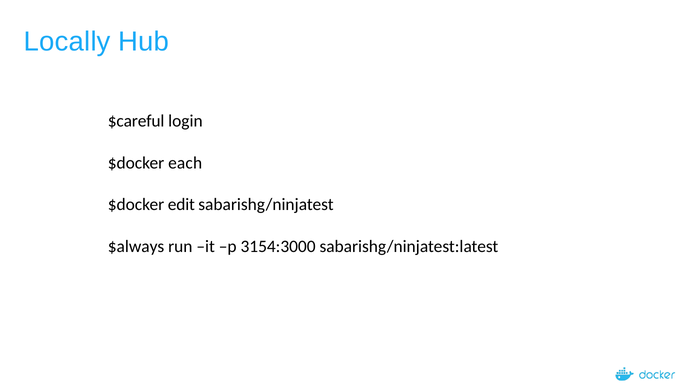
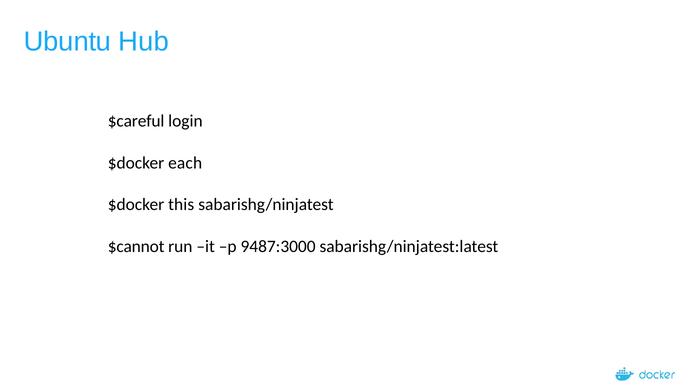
Locally: Locally -> Ubuntu
edit: edit -> this
$always: $always -> $cannot
3154:3000: 3154:3000 -> 9487:3000
